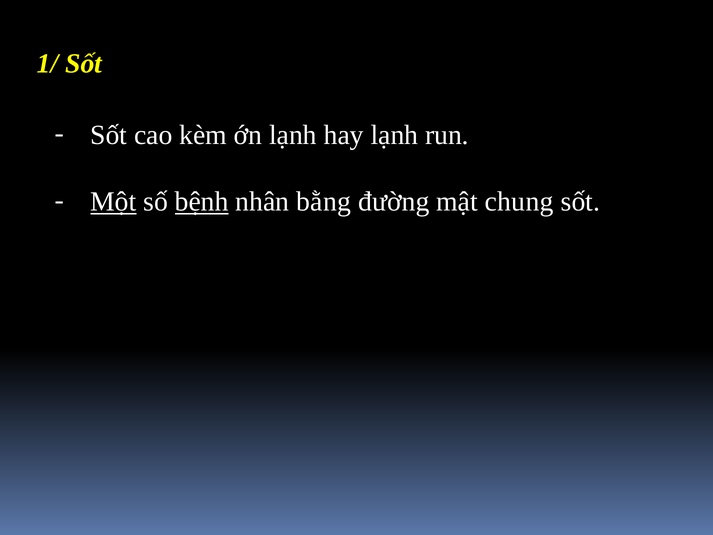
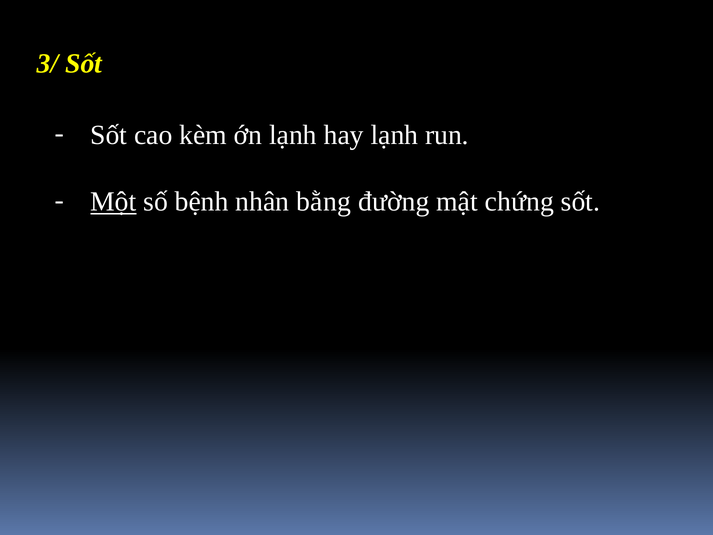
1/: 1/ -> 3/
bệnh underline: present -> none
chung: chung -> chứng
